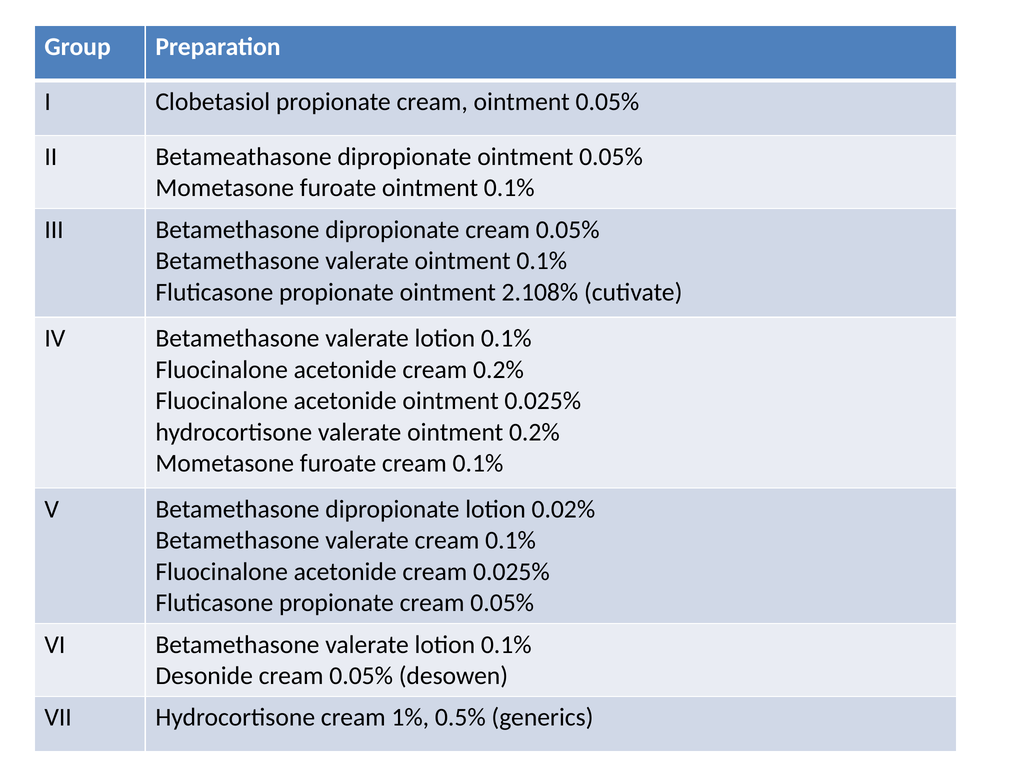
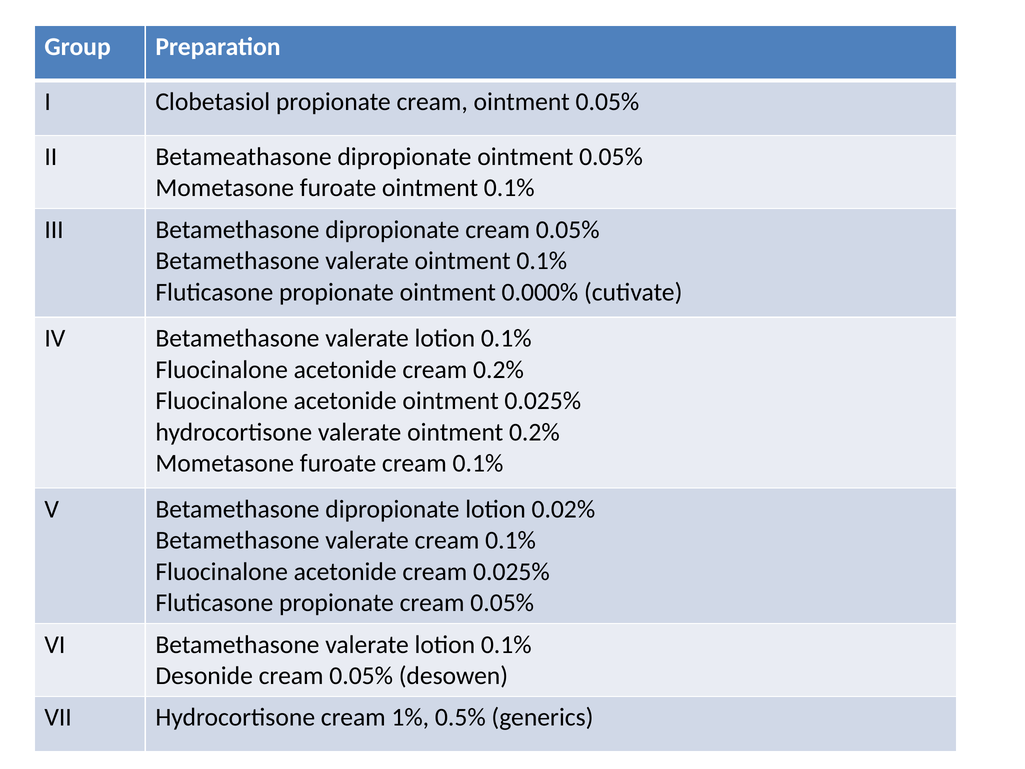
2.108%: 2.108% -> 0.000%
